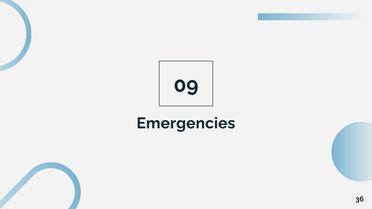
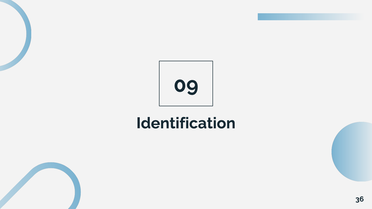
Emergencies: Emergencies -> Identification
